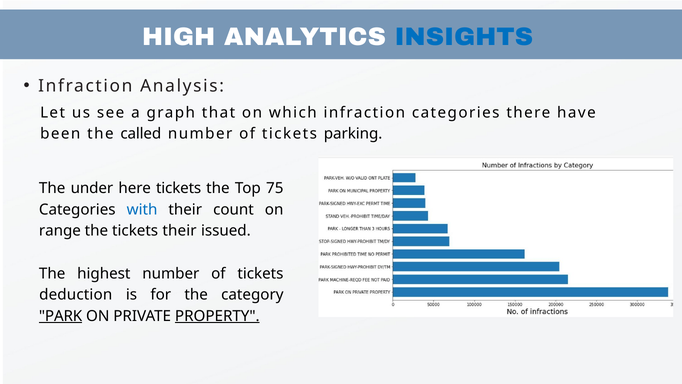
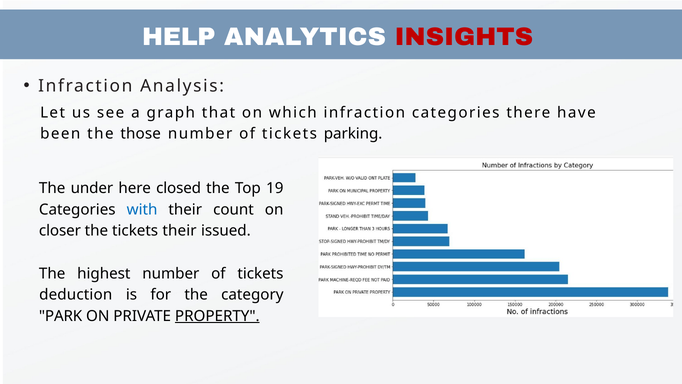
HIGH: HIGH -> HELP
INSIGHTS colour: blue -> red
called: called -> those
here tickets: tickets -> closed
75: 75 -> 19
range: range -> closer
PARK underline: present -> none
